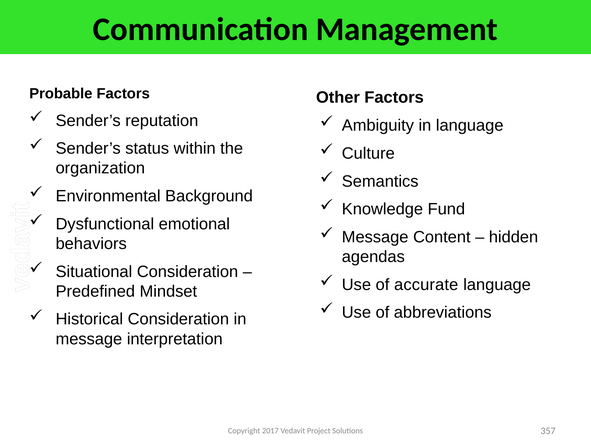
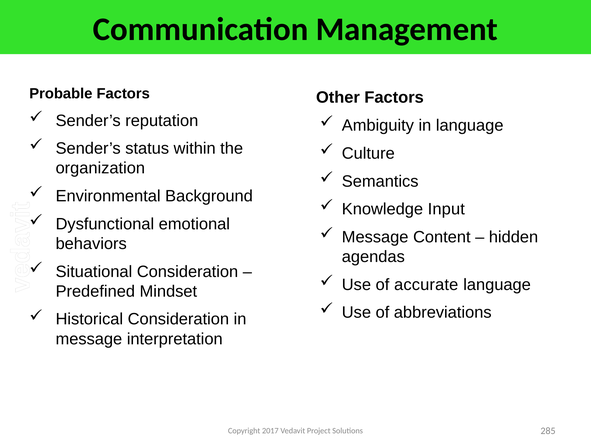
Fund: Fund -> Input
357: 357 -> 285
